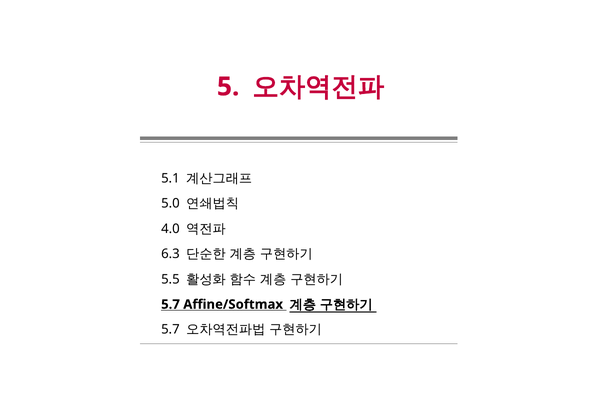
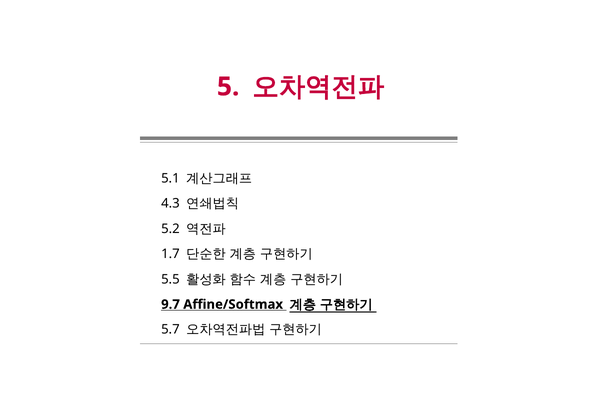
5.0: 5.0 -> 4.3
4.0: 4.0 -> 5.2
6.3: 6.3 -> 1.7
5.7 at (170, 304): 5.7 -> 9.7
